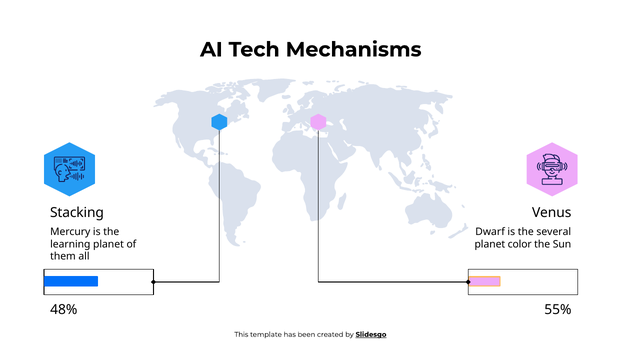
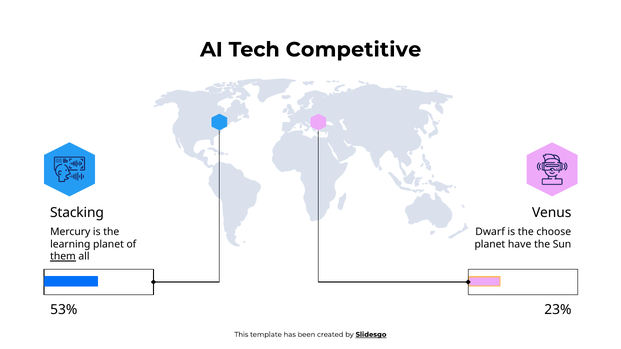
Mechanisms: Mechanisms -> Competitive
several: several -> choose
color: color -> have
them underline: none -> present
48%: 48% -> 53%
55%: 55% -> 23%
